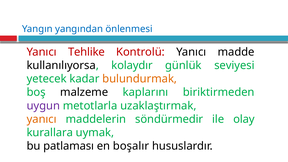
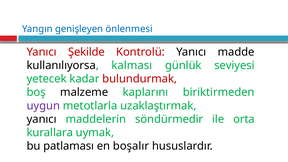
yangından: yangından -> genişleyen
Tehlike: Tehlike -> Şekilde
kolaydır: kolaydır -> kalması
bulundurmak colour: orange -> red
yanıcı at (42, 119) colour: orange -> black
olay: olay -> orta
